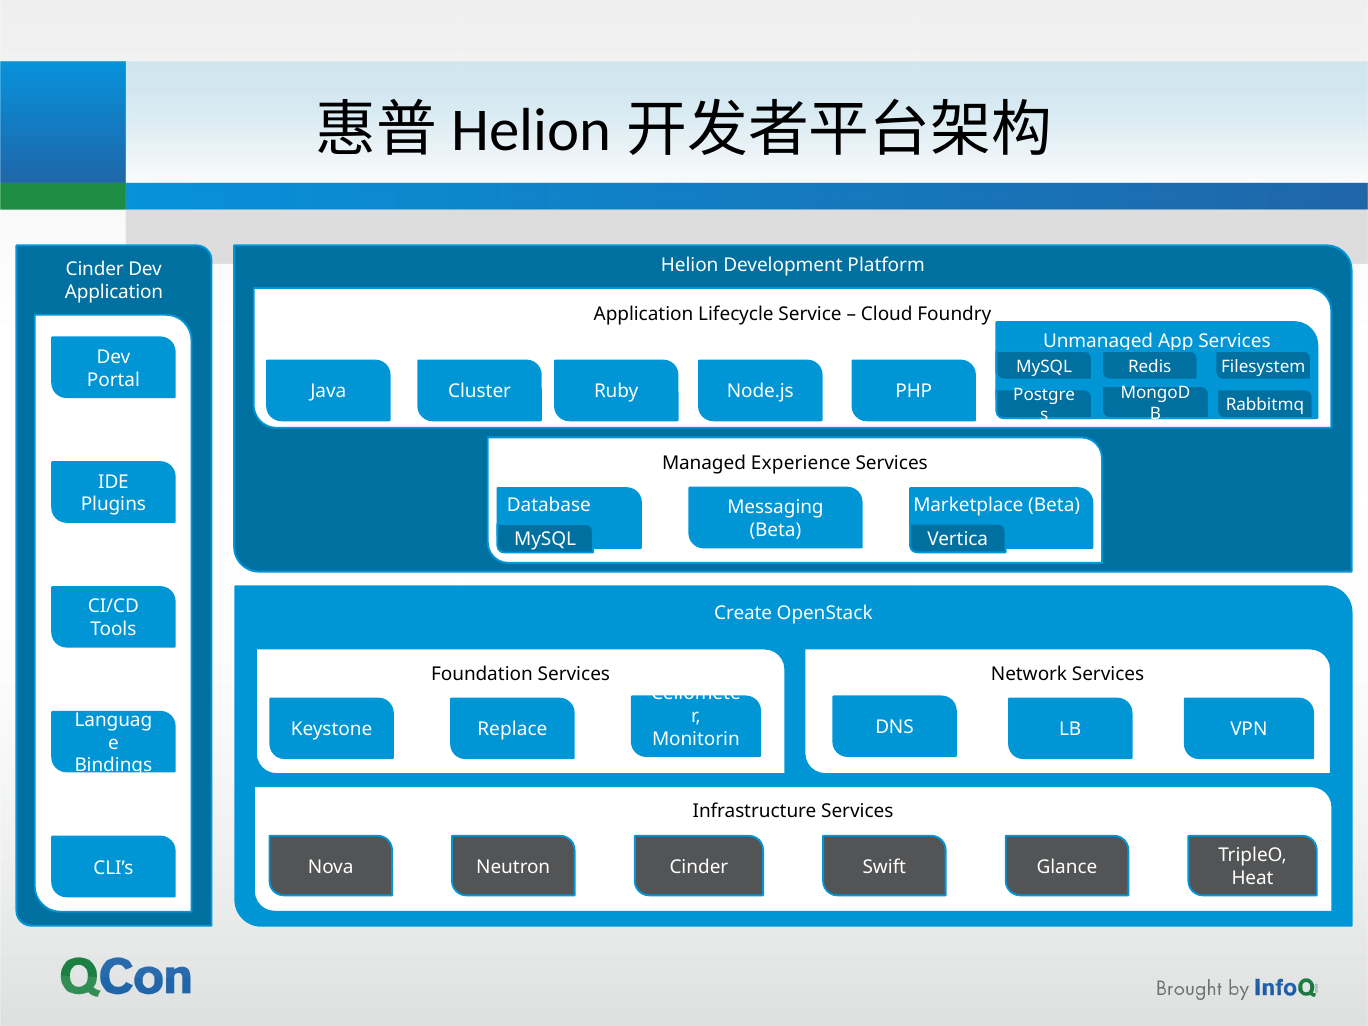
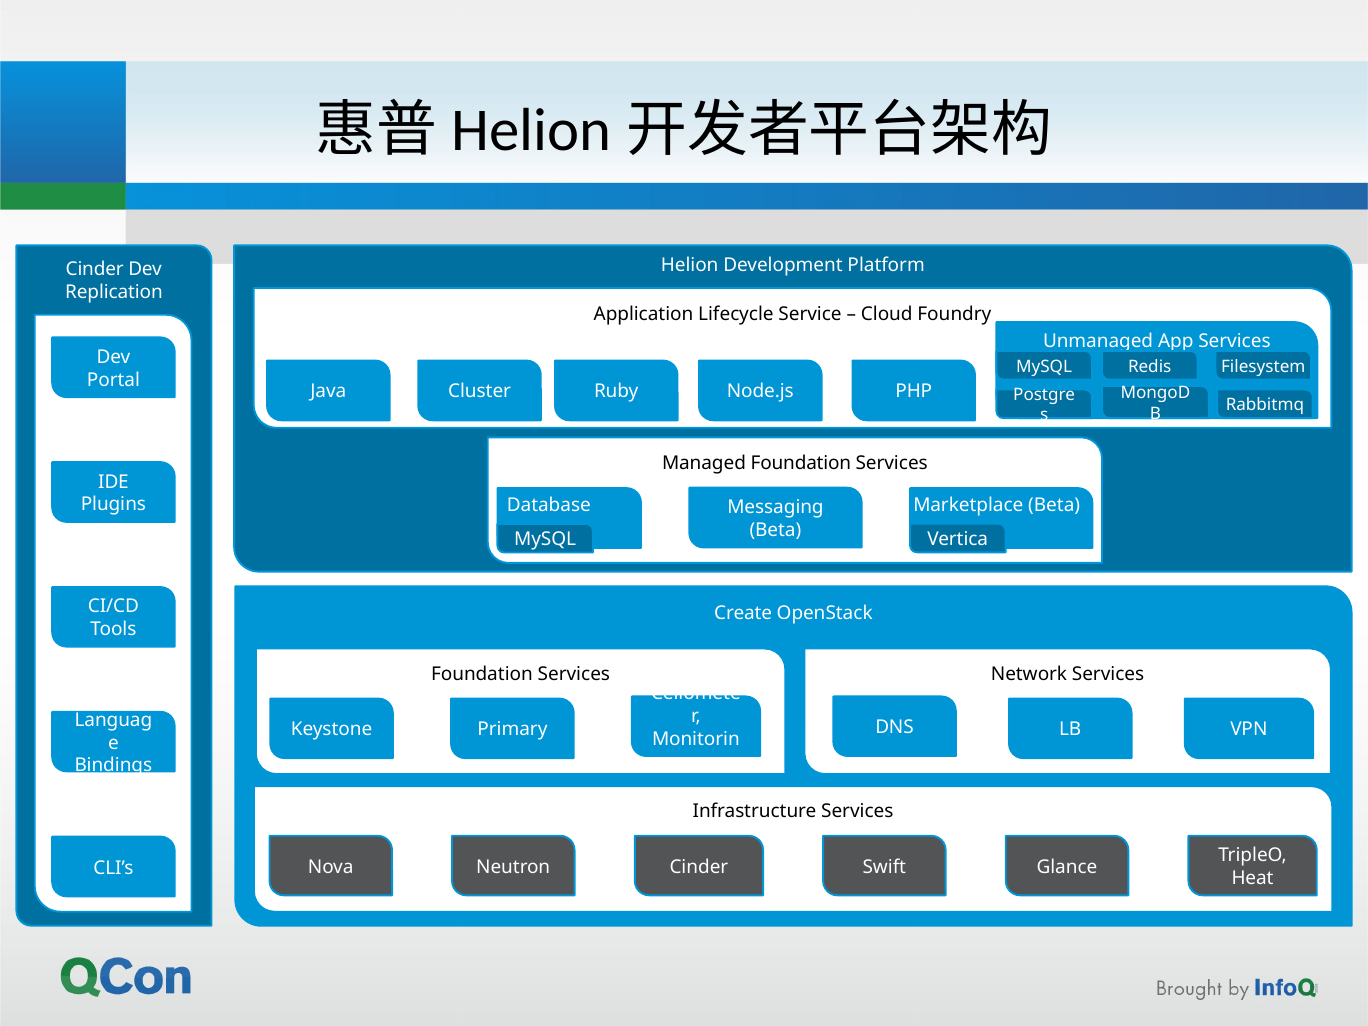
Application at (114, 292): Application -> Replication
Managed Experience: Experience -> Foundation
Replace: Replace -> Primary
